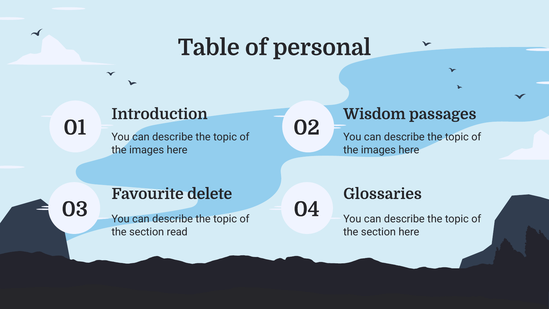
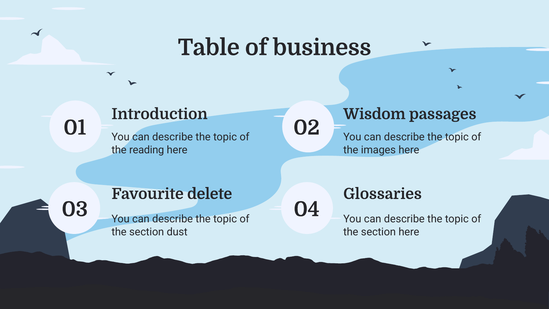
personal: personal -> business
images at (147, 150): images -> reading
read: read -> dust
